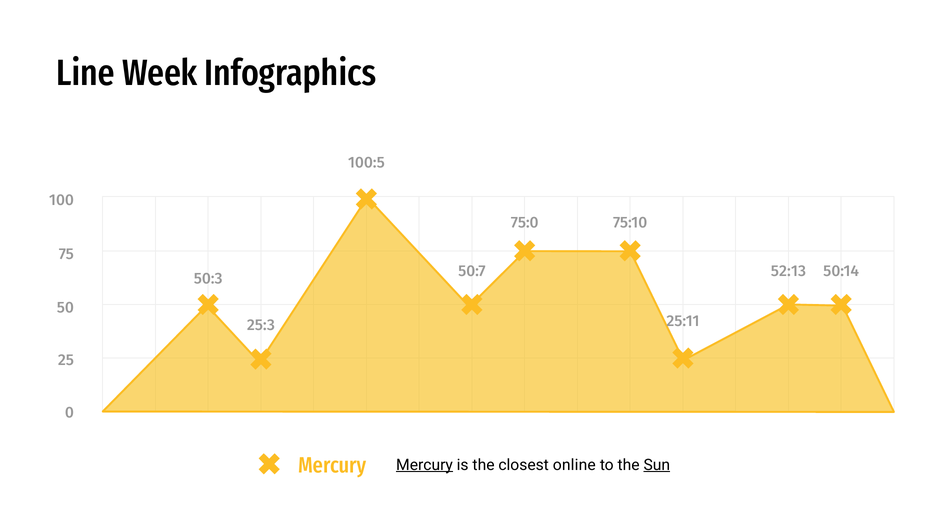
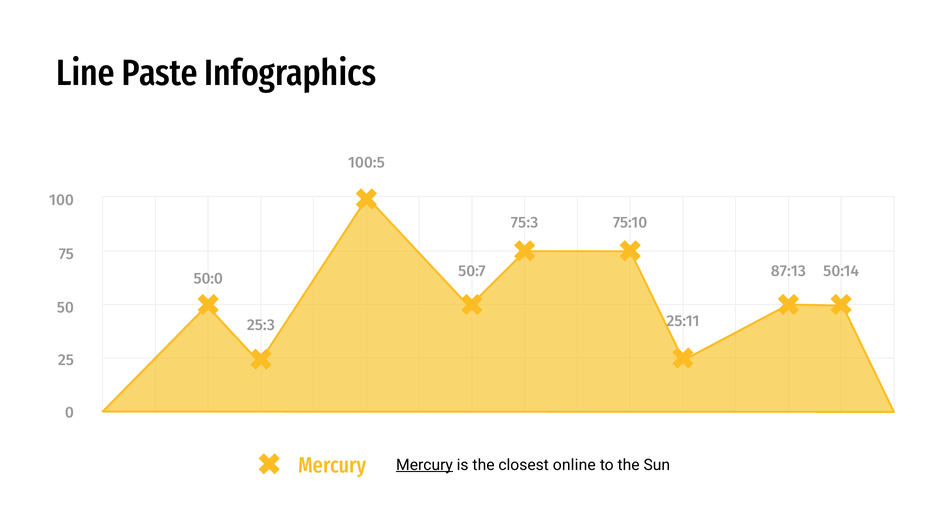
Week: Week -> Paste
75:0: 75:0 -> 75:3
52:13: 52:13 -> 87:13
50:3: 50:3 -> 50:0
Sun underline: present -> none
